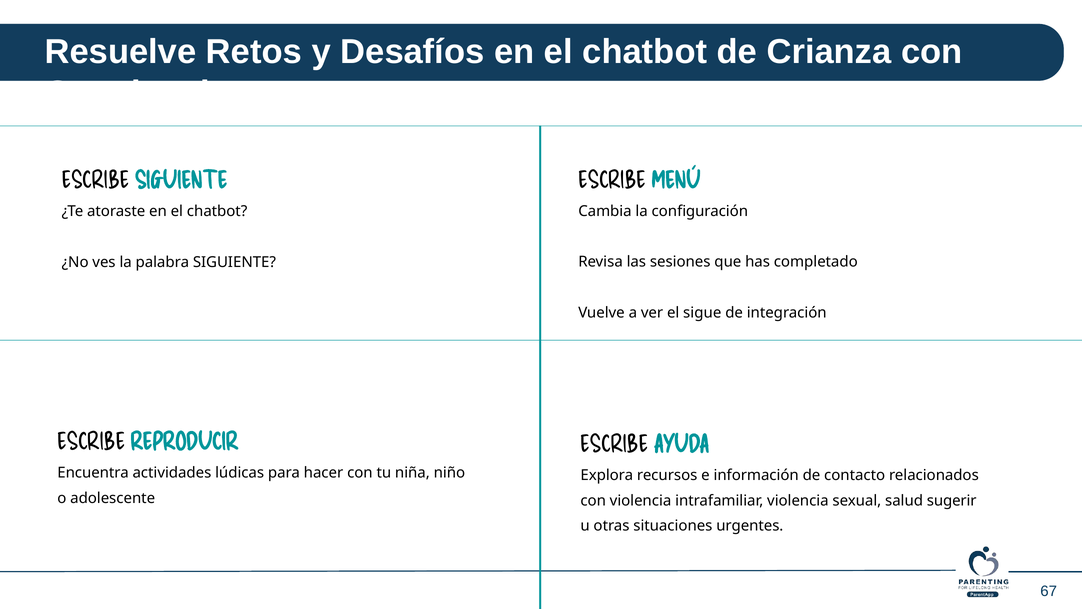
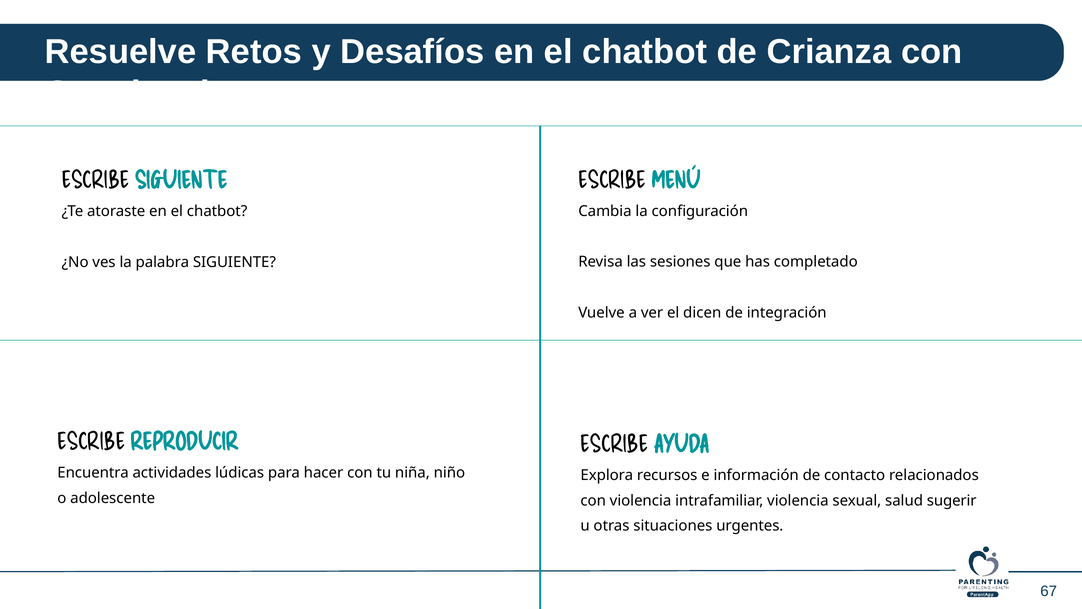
sigue: sigue -> dicen
